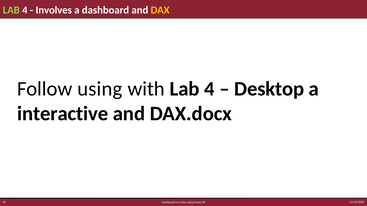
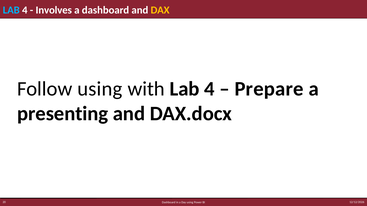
LAB at (11, 10) colour: light green -> light blue
Desktop: Desktop -> Prepare
interactive: interactive -> presenting
